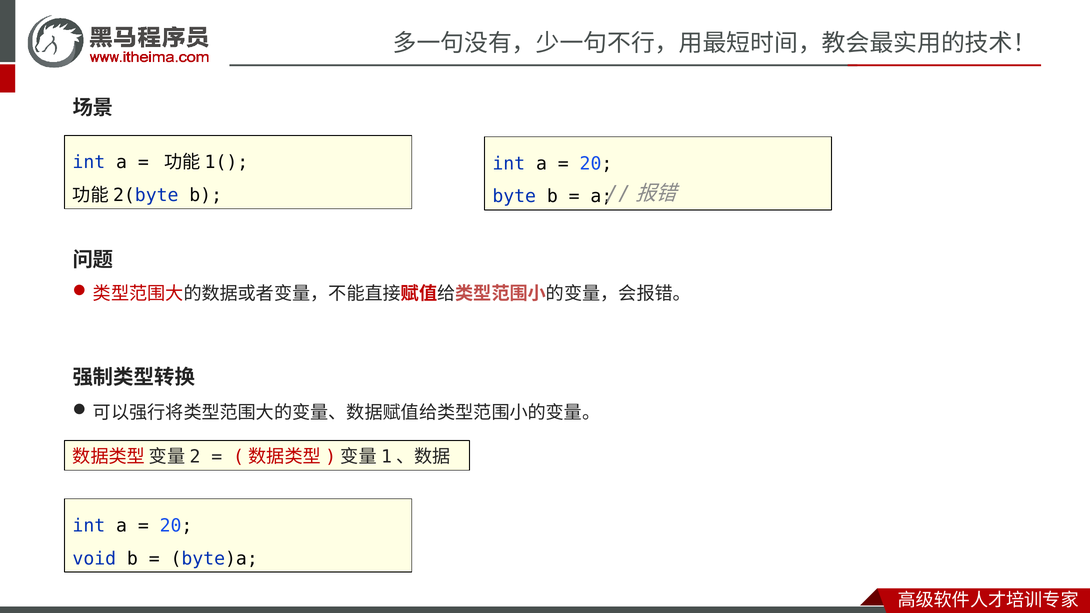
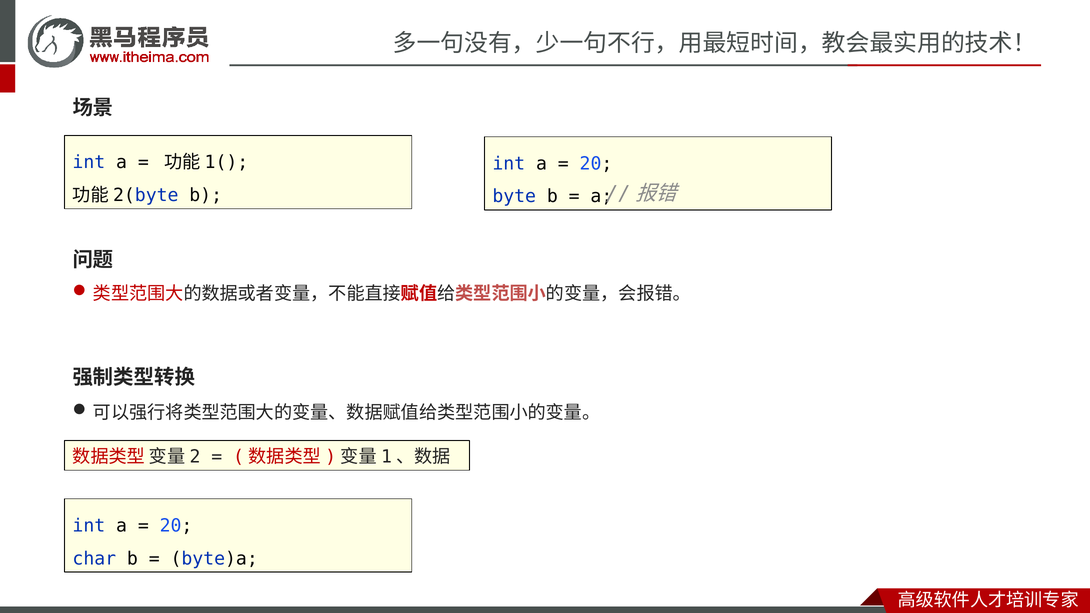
void: void -> char
